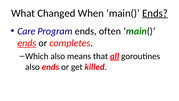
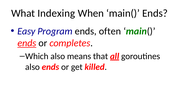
Changed: Changed -> Indexing
Ends at (155, 13) underline: present -> none
Care: Care -> Easy
